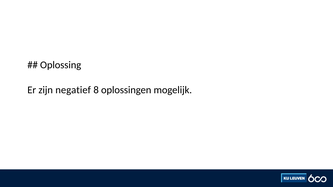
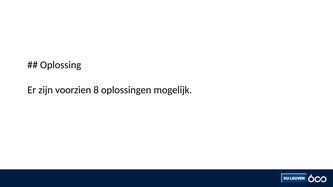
negatief: negatief -> voorzien
